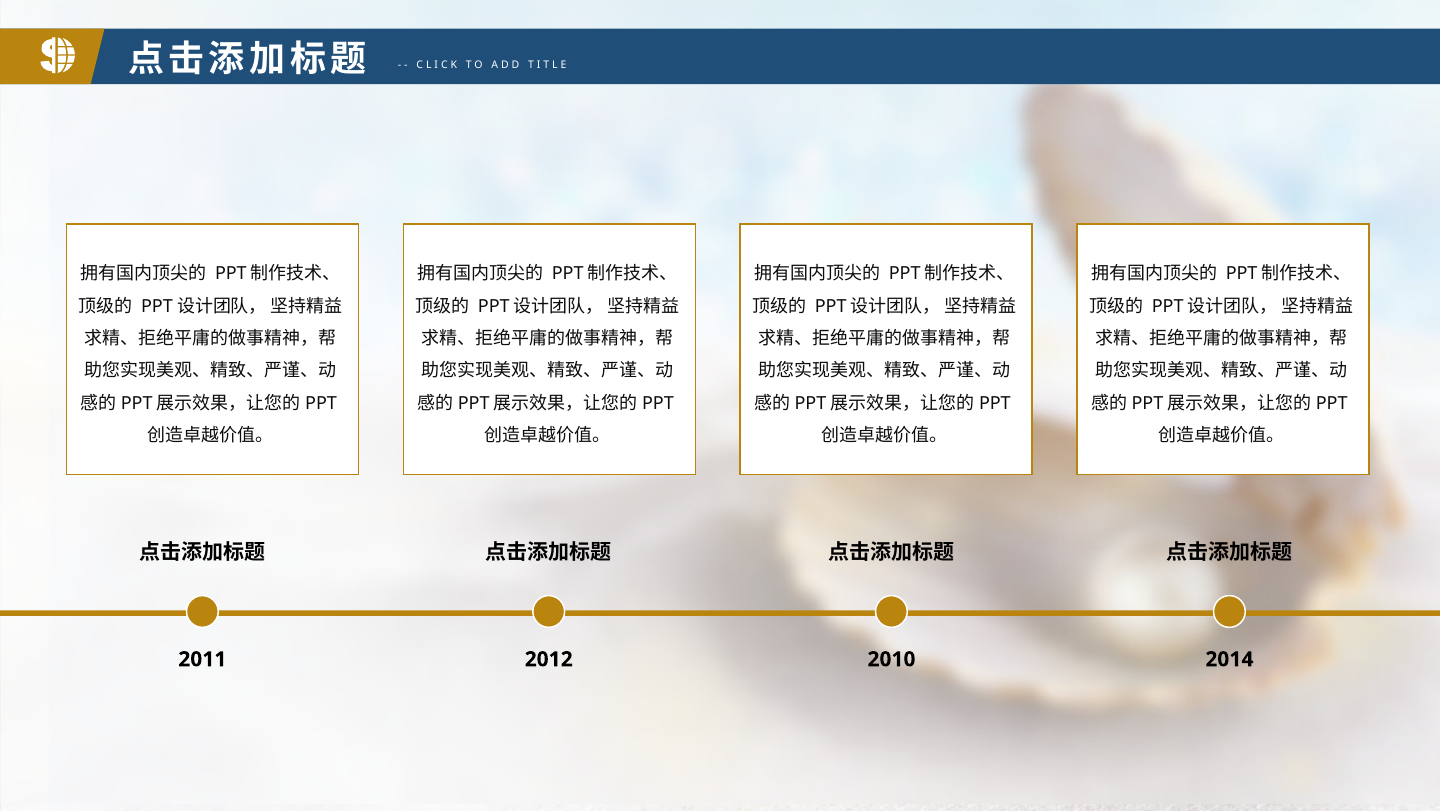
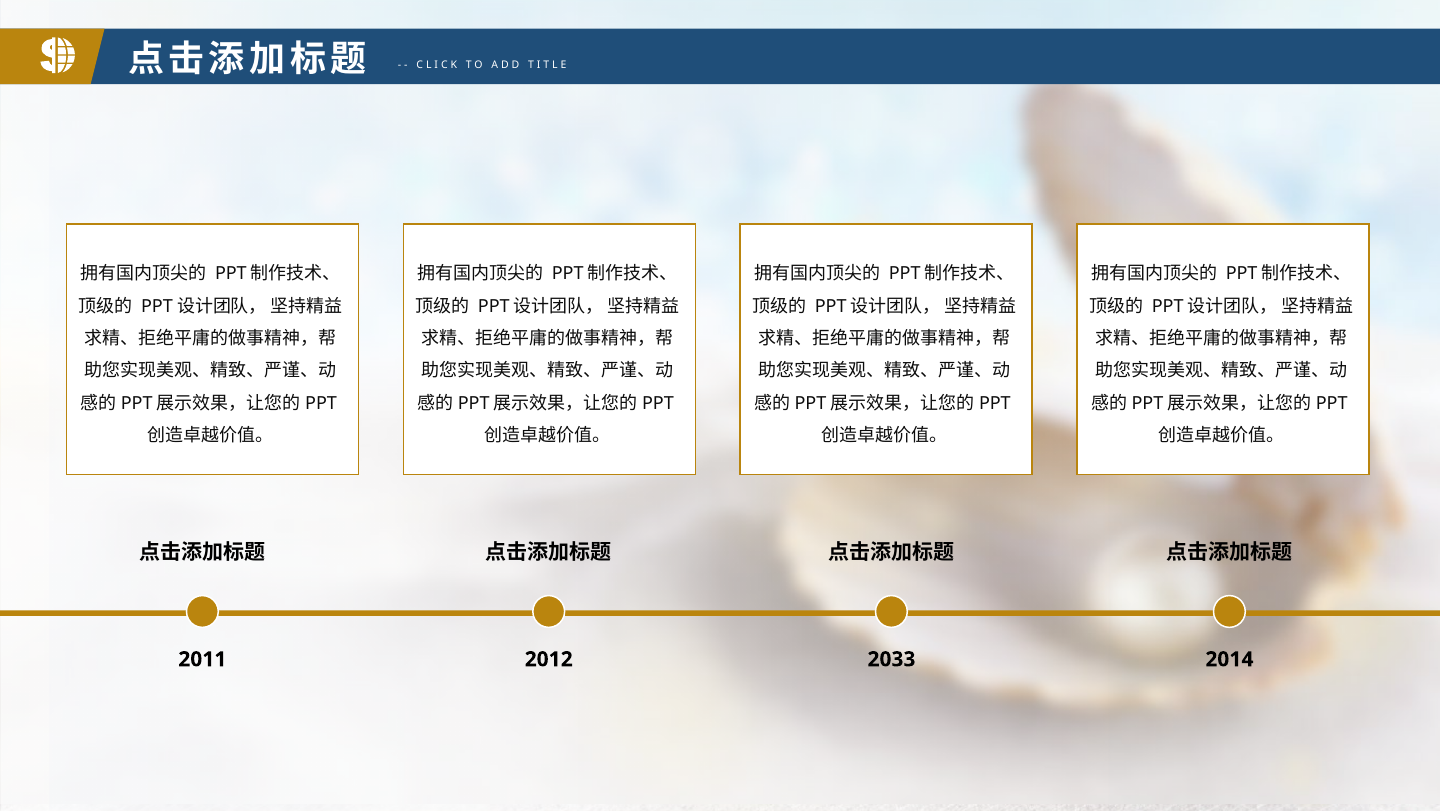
2010: 2010 -> 2033
